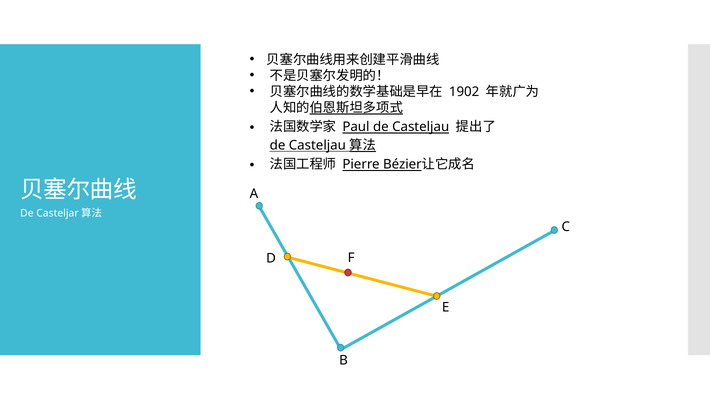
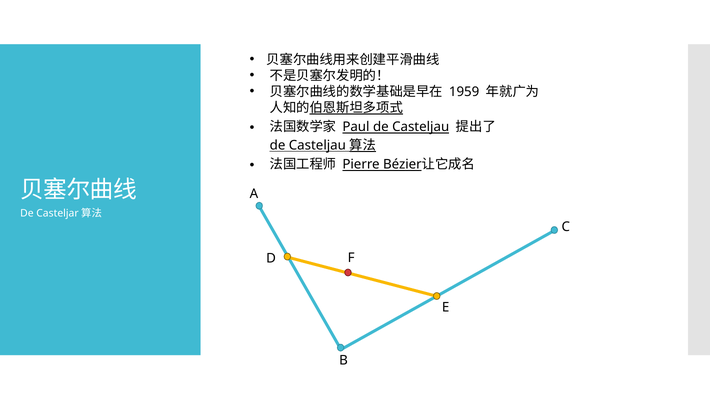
1902: 1902 -> 1959
